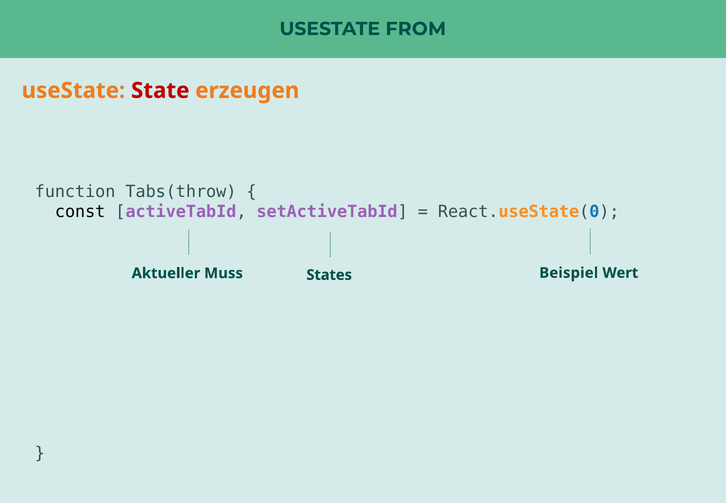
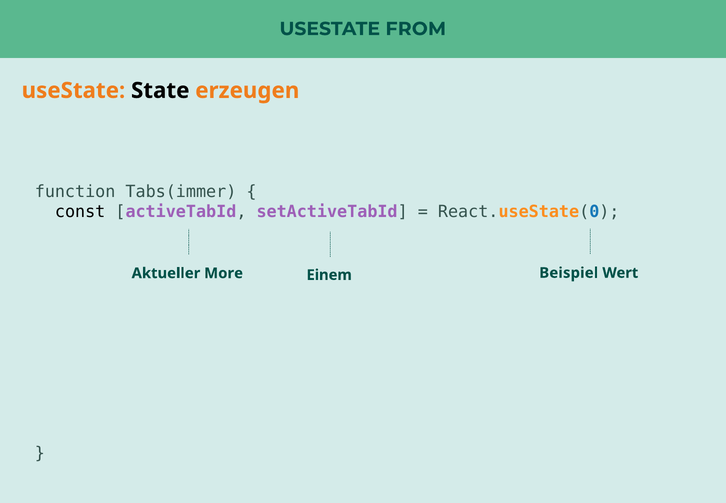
State colour: red -> black
Tabs(throw: Tabs(throw -> Tabs(immer
Muss: Muss -> More
States: States -> Einem
